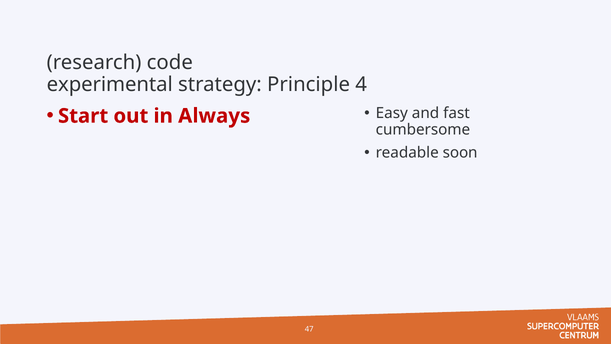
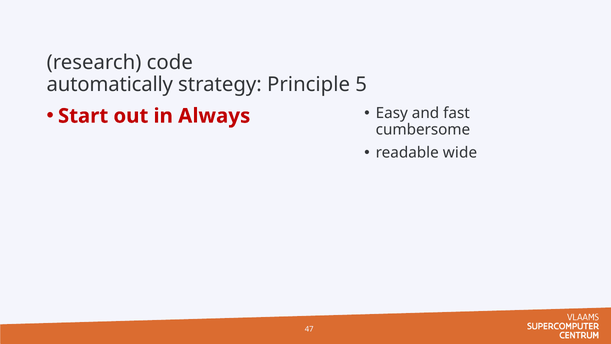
experimental: experimental -> automatically
4: 4 -> 5
soon: soon -> wide
